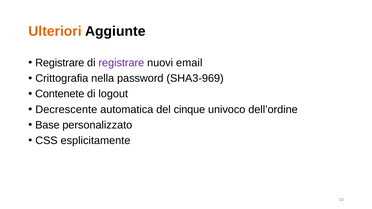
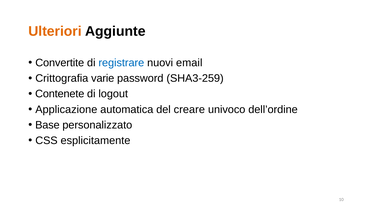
Registrare at (60, 63): Registrare -> Convertite
registrare at (121, 63) colour: purple -> blue
nella: nella -> varie
SHA3-969: SHA3-969 -> SHA3-259
Decrescente: Decrescente -> Applicazione
cinque: cinque -> creare
